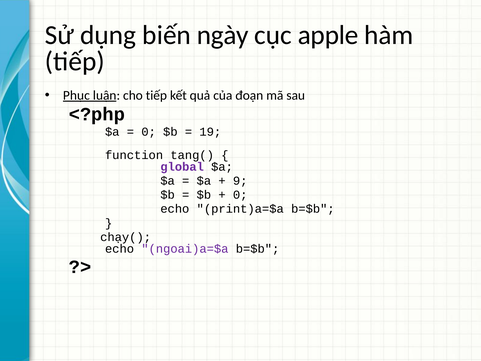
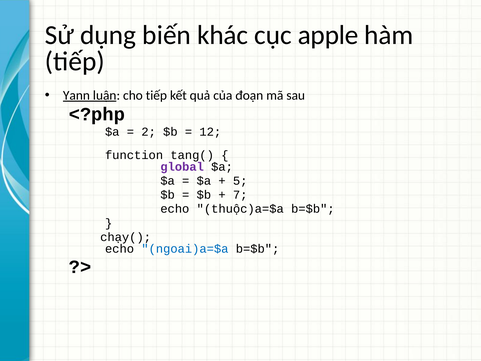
ngày: ngày -> khác
Phục: Phục -> Yann
0 at (149, 132): 0 -> 2
19: 19 -> 12
9: 9 -> 5
0 at (240, 195): 0 -> 7
print)a=$a: print)a=$a -> thuộc)a=$a
ngoai)a=$a colour: purple -> blue
